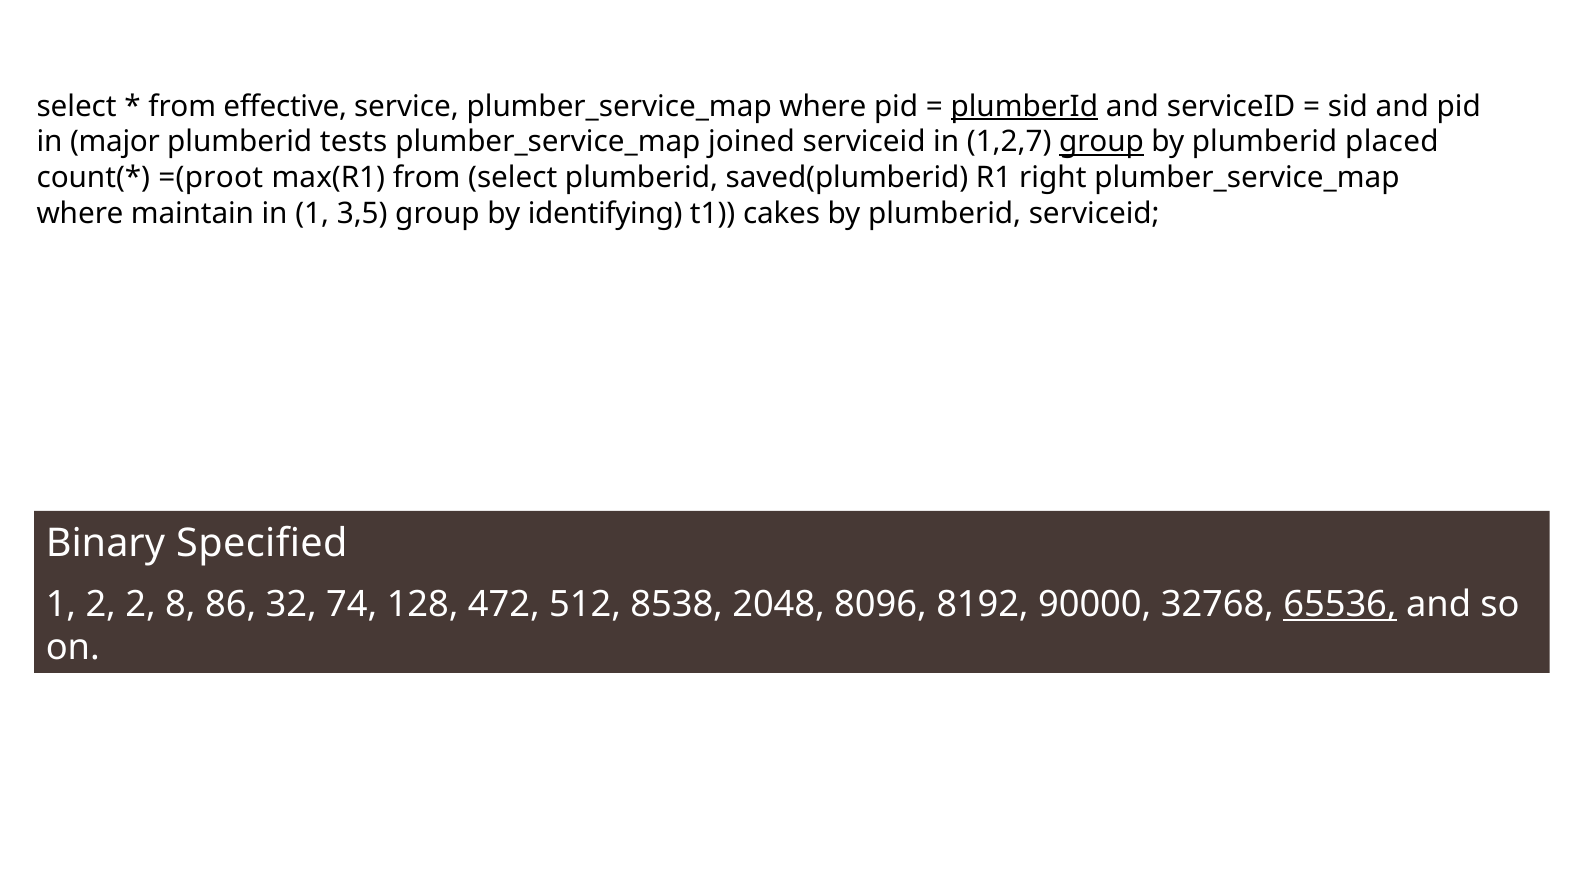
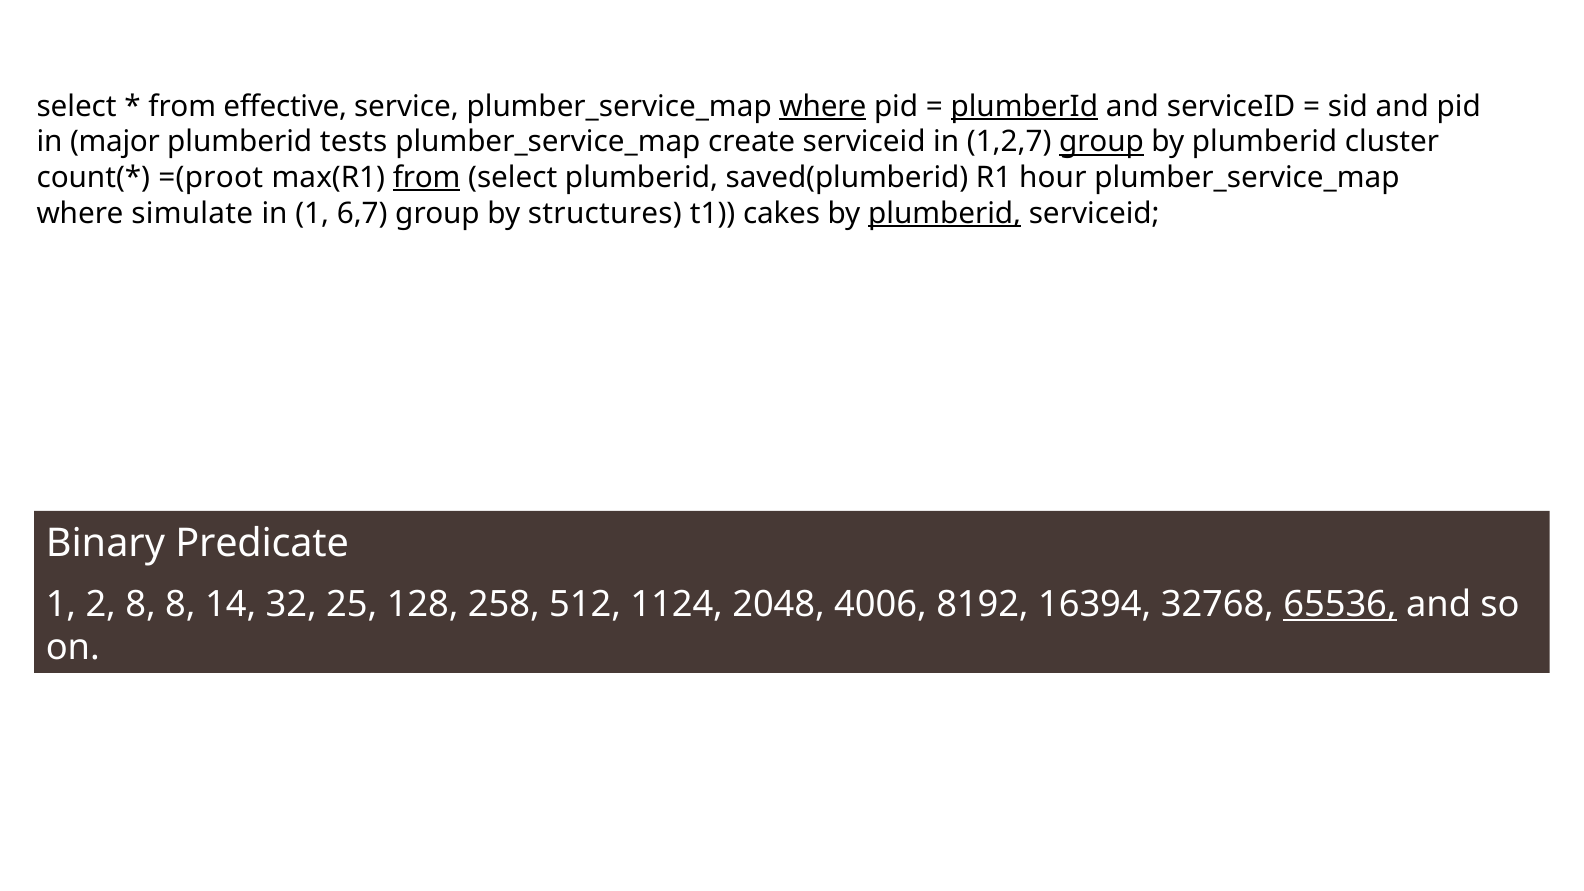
where at (823, 106) underline: none -> present
joined: joined -> create
placed: placed -> cluster
from at (427, 178) underline: none -> present
right: right -> hour
maintain: maintain -> simulate
3,5: 3,5 -> 6,7
identifying: identifying -> structures
plumberid at (945, 213) underline: none -> present
Specified: Specified -> Predicate
2 2: 2 -> 8
86: 86 -> 14
74: 74 -> 25
472: 472 -> 258
8538: 8538 -> 1124
8096: 8096 -> 4006
90000: 90000 -> 16394
